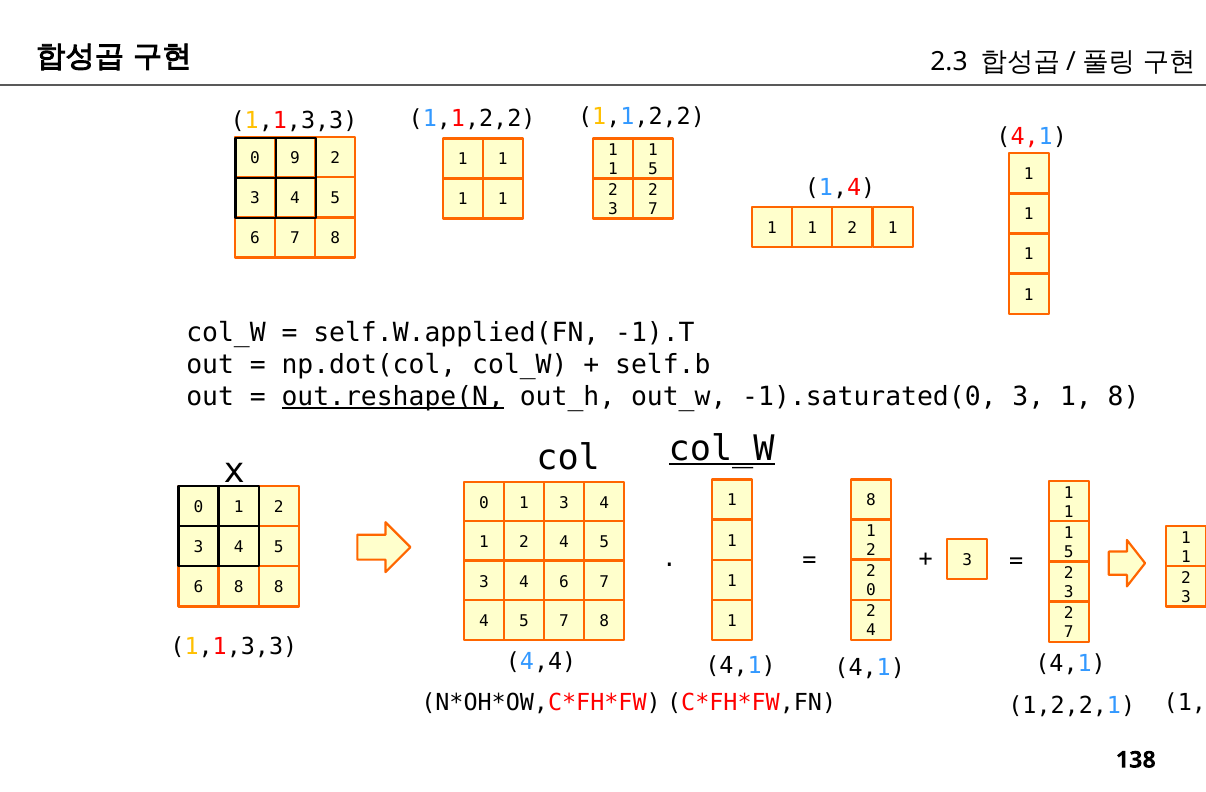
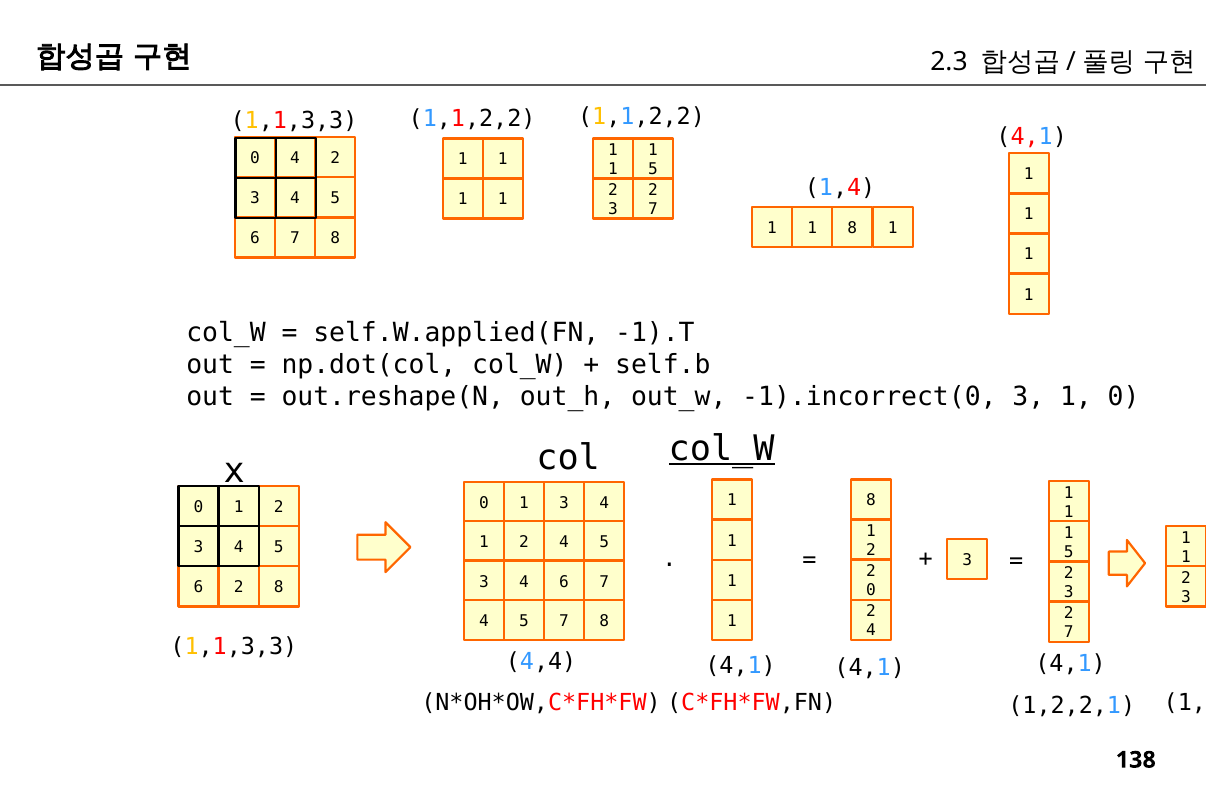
0 9: 9 -> 4
2 at (852, 228): 2 -> 8
out.reshape(N underline: present -> none
-1).saturated(0: -1).saturated(0 -> -1).incorrect(0
1 8: 8 -> 0
6 8: 8 -> 2
